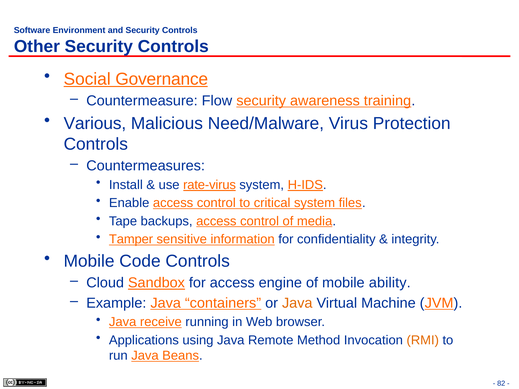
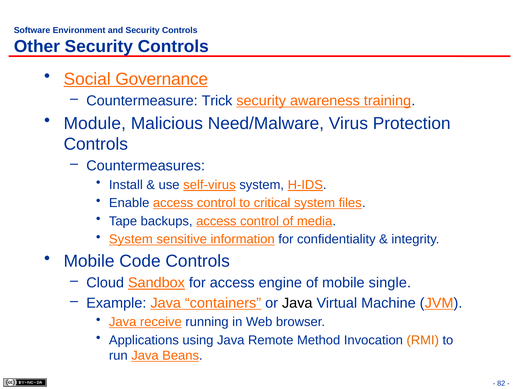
Flow: Flow -> Trick
Various: Various -> Module
rate-virus: rate-virus -> self-virus
Tamper at (131, 239): Tamper -> System
ability: ability -> single
Java at (297, 303) colour: orange -> black
